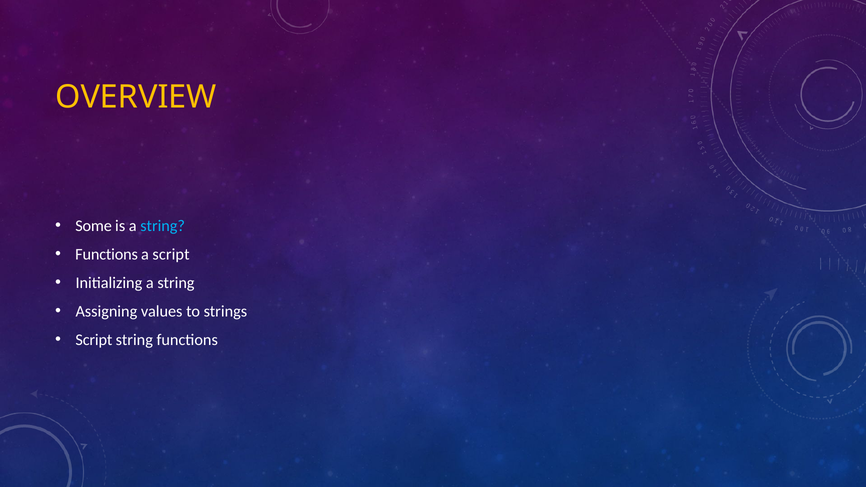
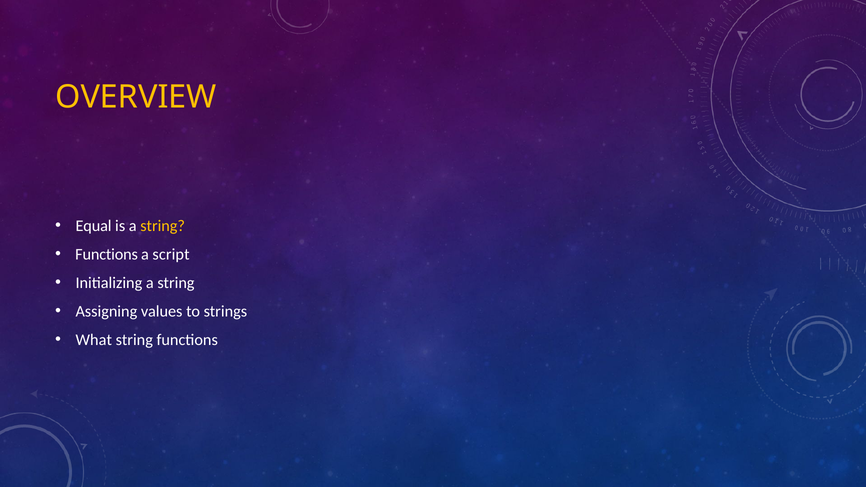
Some: Some -> Equal
string at (163, 226) colour: light blue -> yellow
Script at (94, 340): Script -> What
